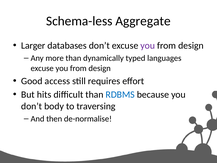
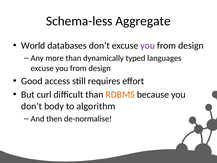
Larger: Larger -> World
hits: hits -> curl
RDBMS colour: blue -> orange
traversing: traversing -> algorithm
